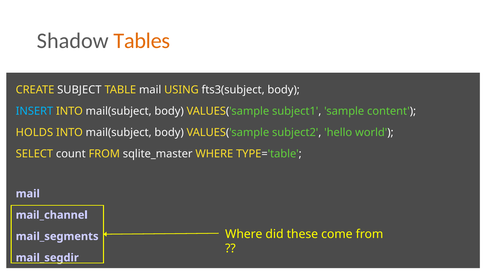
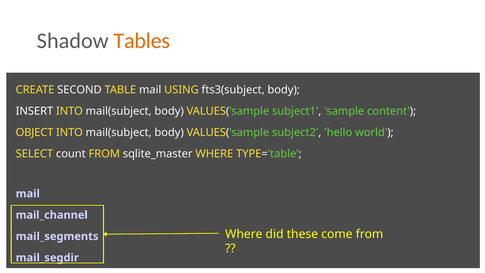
SUBJECT: SUBJECT -> SECOND
INSERT colour: light blue -> white
HOLDS: HOLDS -> OBJECT
